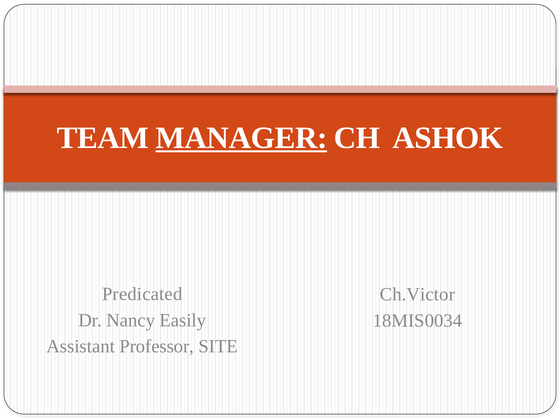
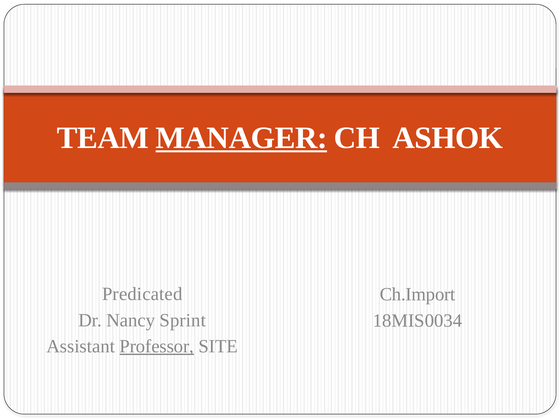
Ch.Victor: Ch.Victor -> Ch.Import
Easily: Easily -> Sprint
Professor underline: none -> present
